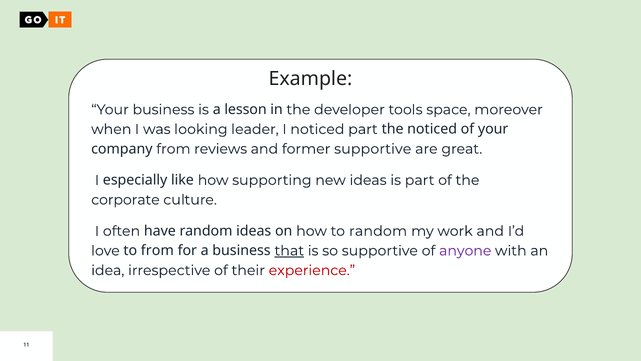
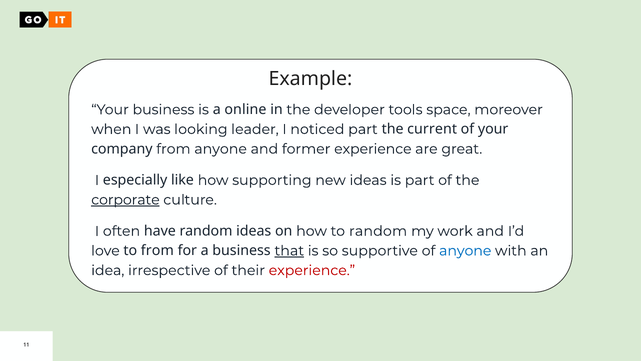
lesson: lesson -> online
the noticed: noticed -> current
from reviews: reviews -> anyone
former supportive: supportive -> experience
corporate underline: none -> present
anyone at (465, 250) colour: purple -> blue
